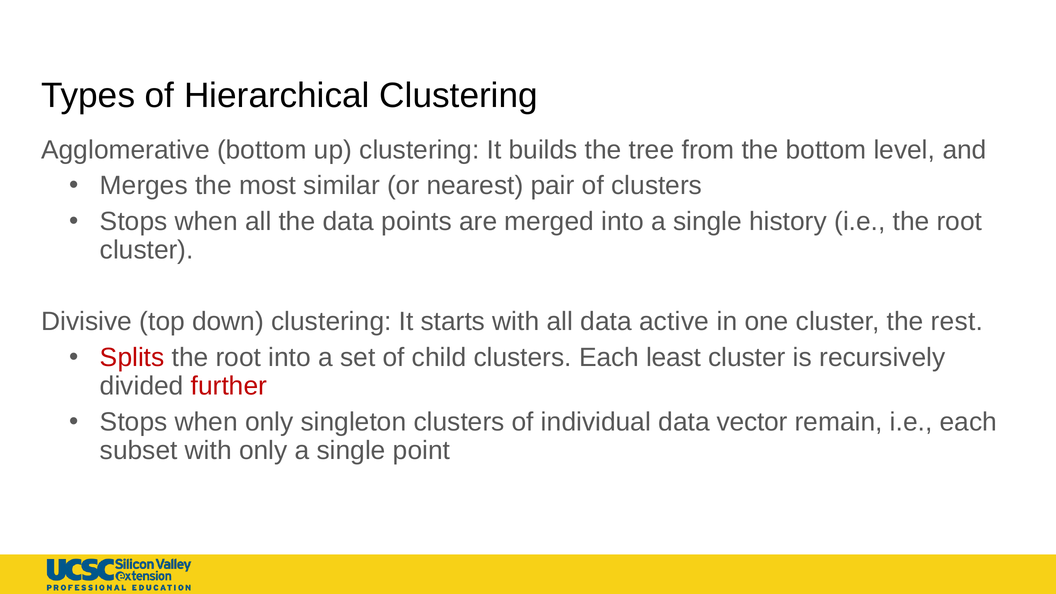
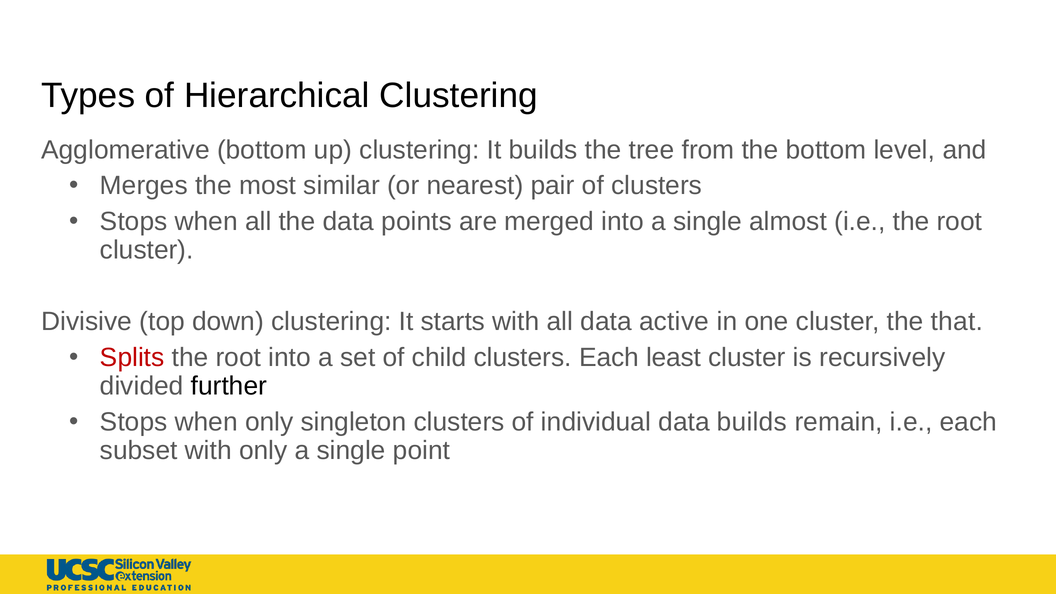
history: history -> almost
rest: rest -> that
further colour: red -> black
data vector: vector -> builds
